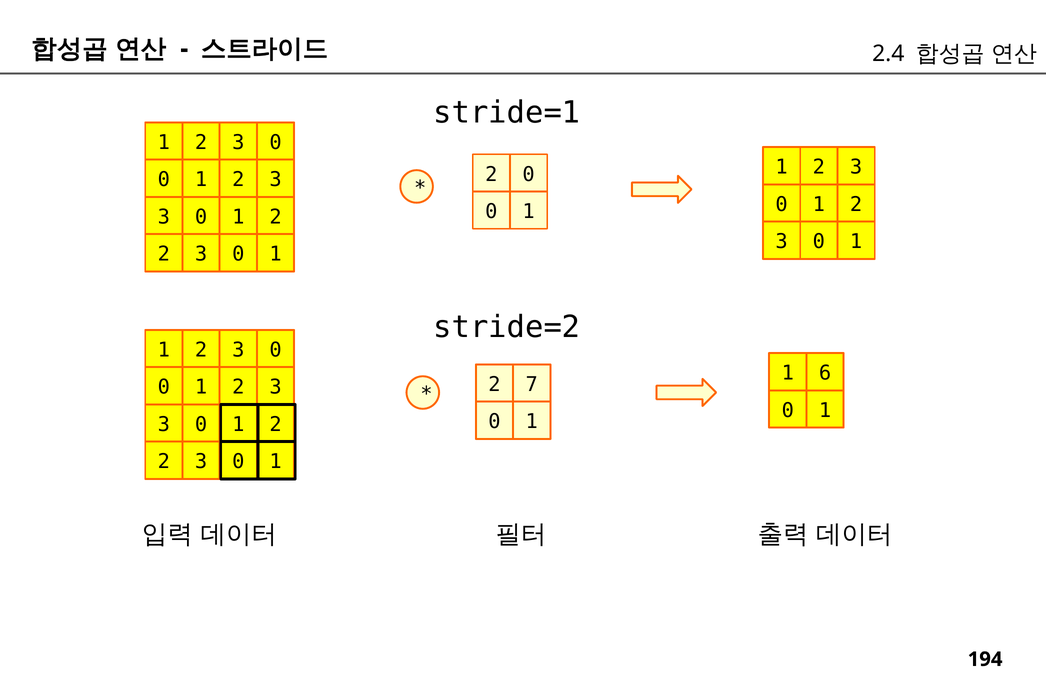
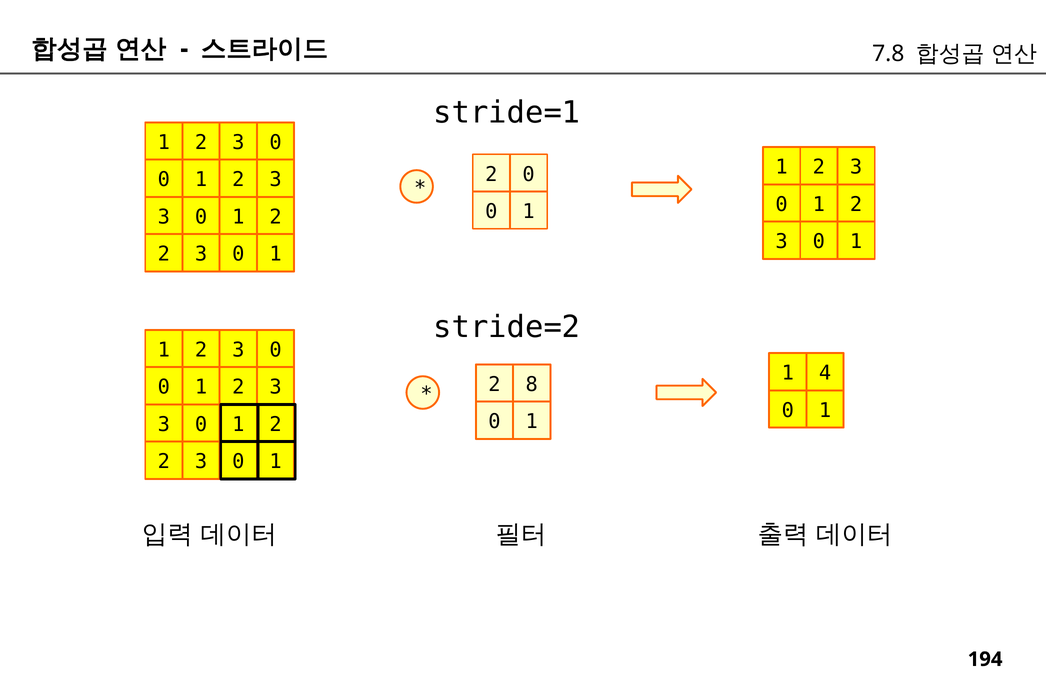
2.4: 2.4 -> 7.8
6: 6 -> 4
7: 7 -> 8
